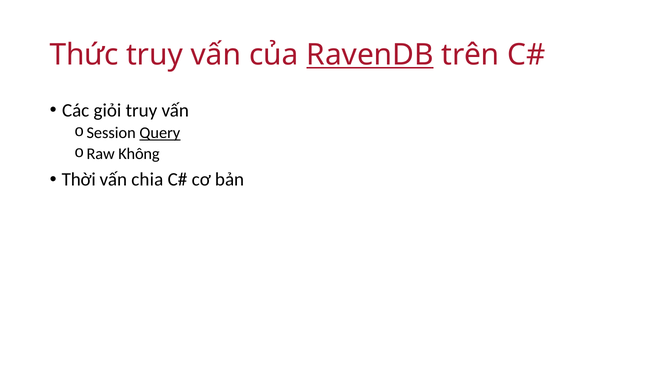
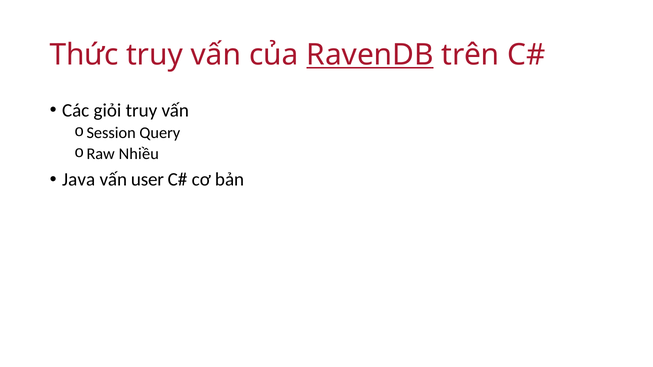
Query underline: present -> none
Không: Không -> Nhiều
Thời: Thời -> Java
chia: chia -> user
